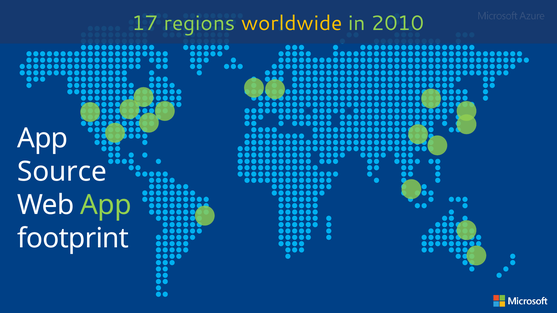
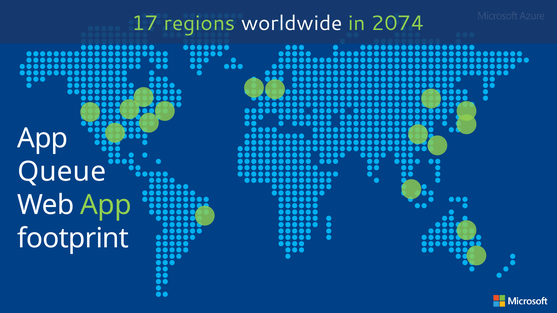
worldwide colour: yellow -> white
2010: 2010 -> 2074
Source: Source -> Queue
